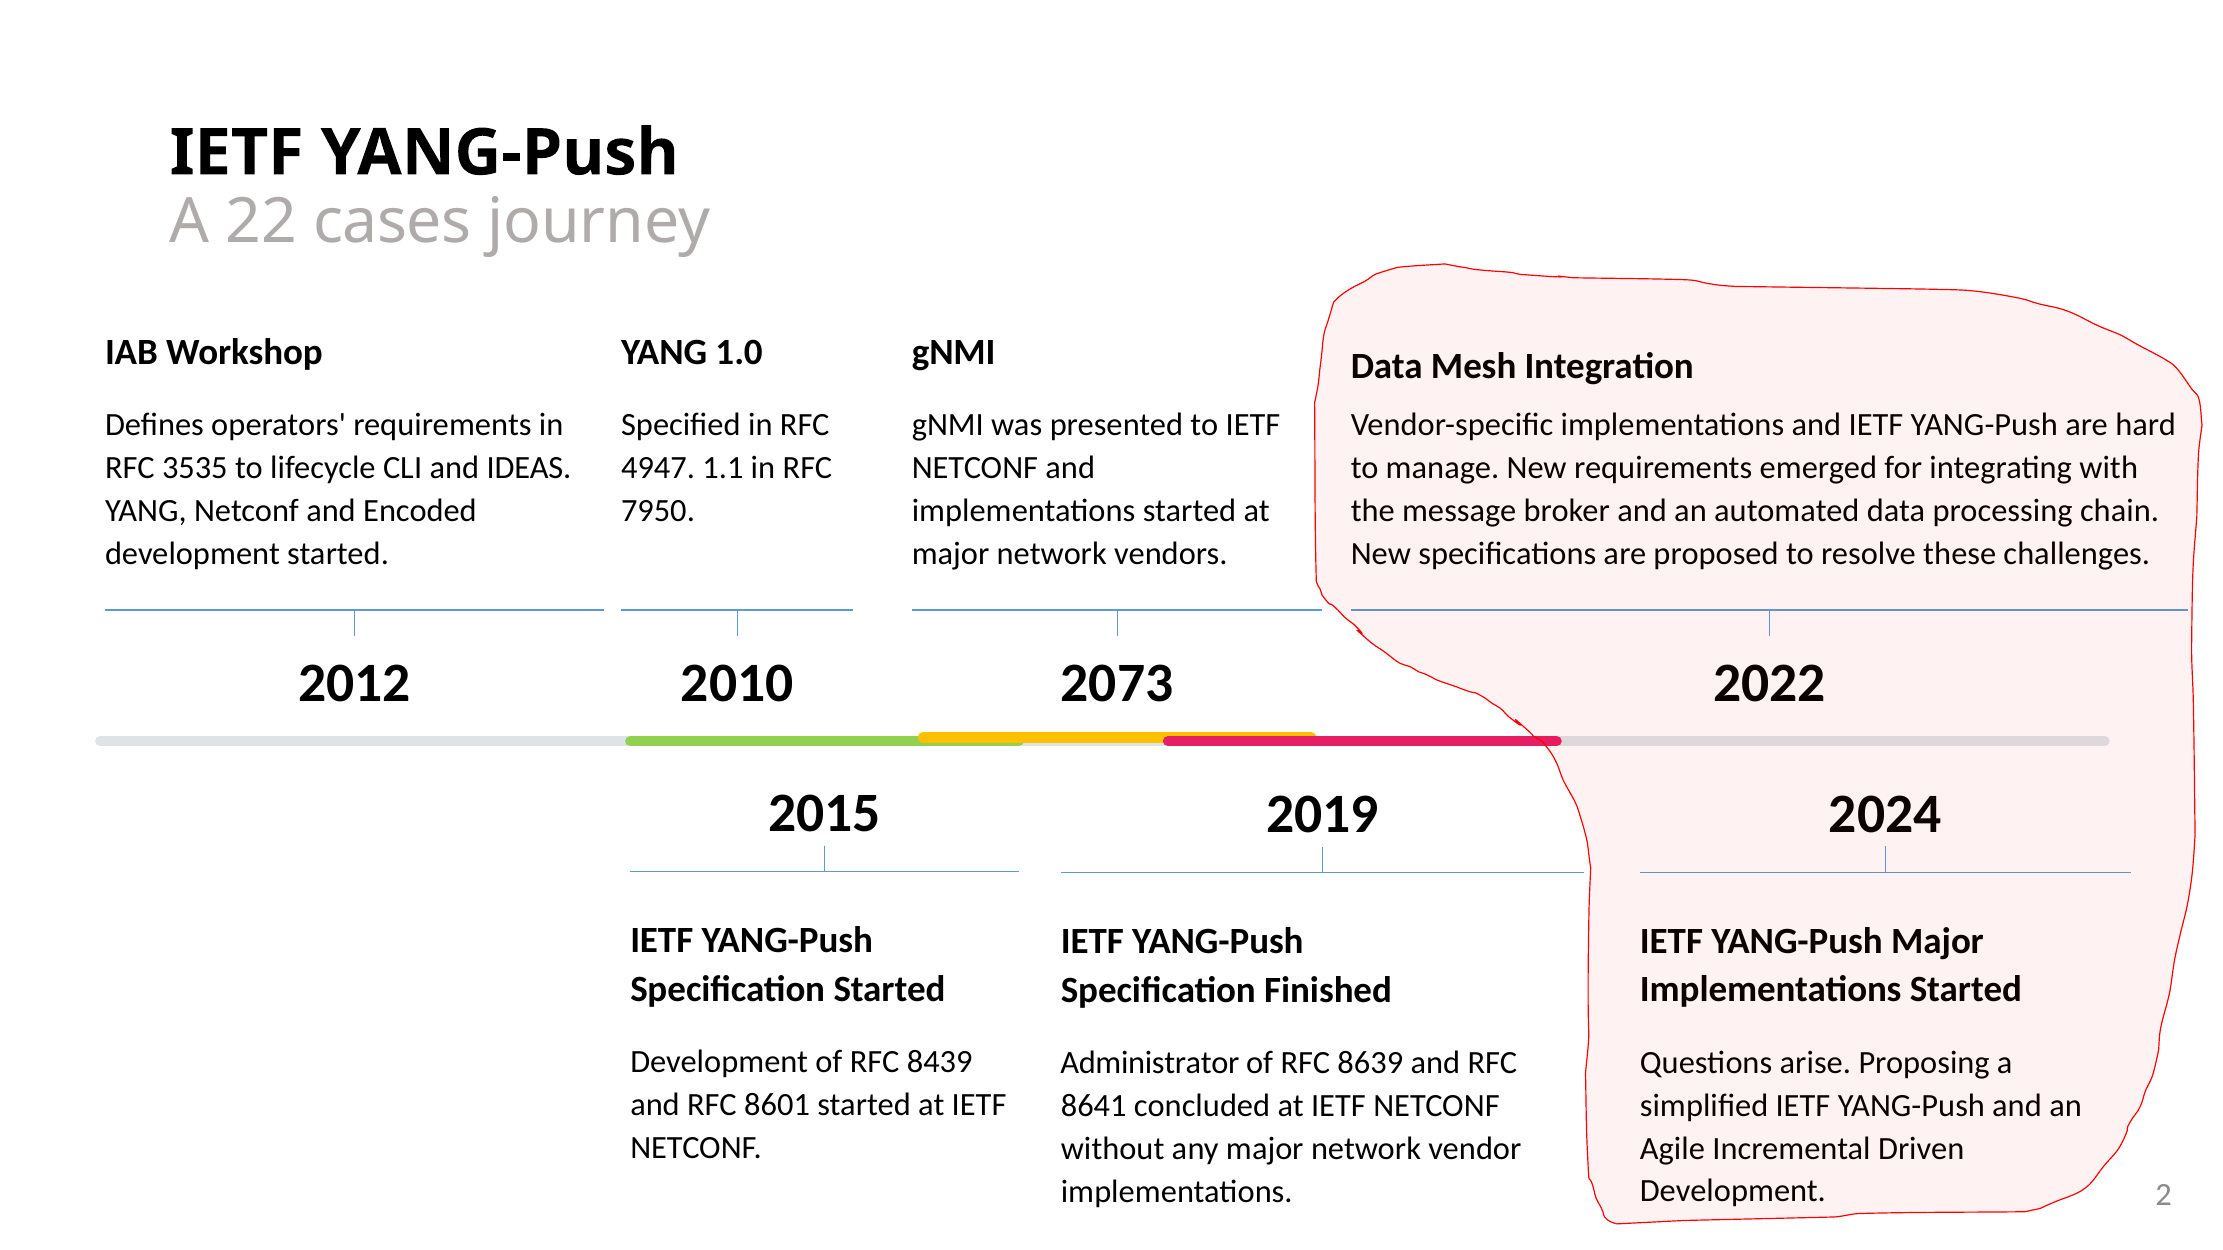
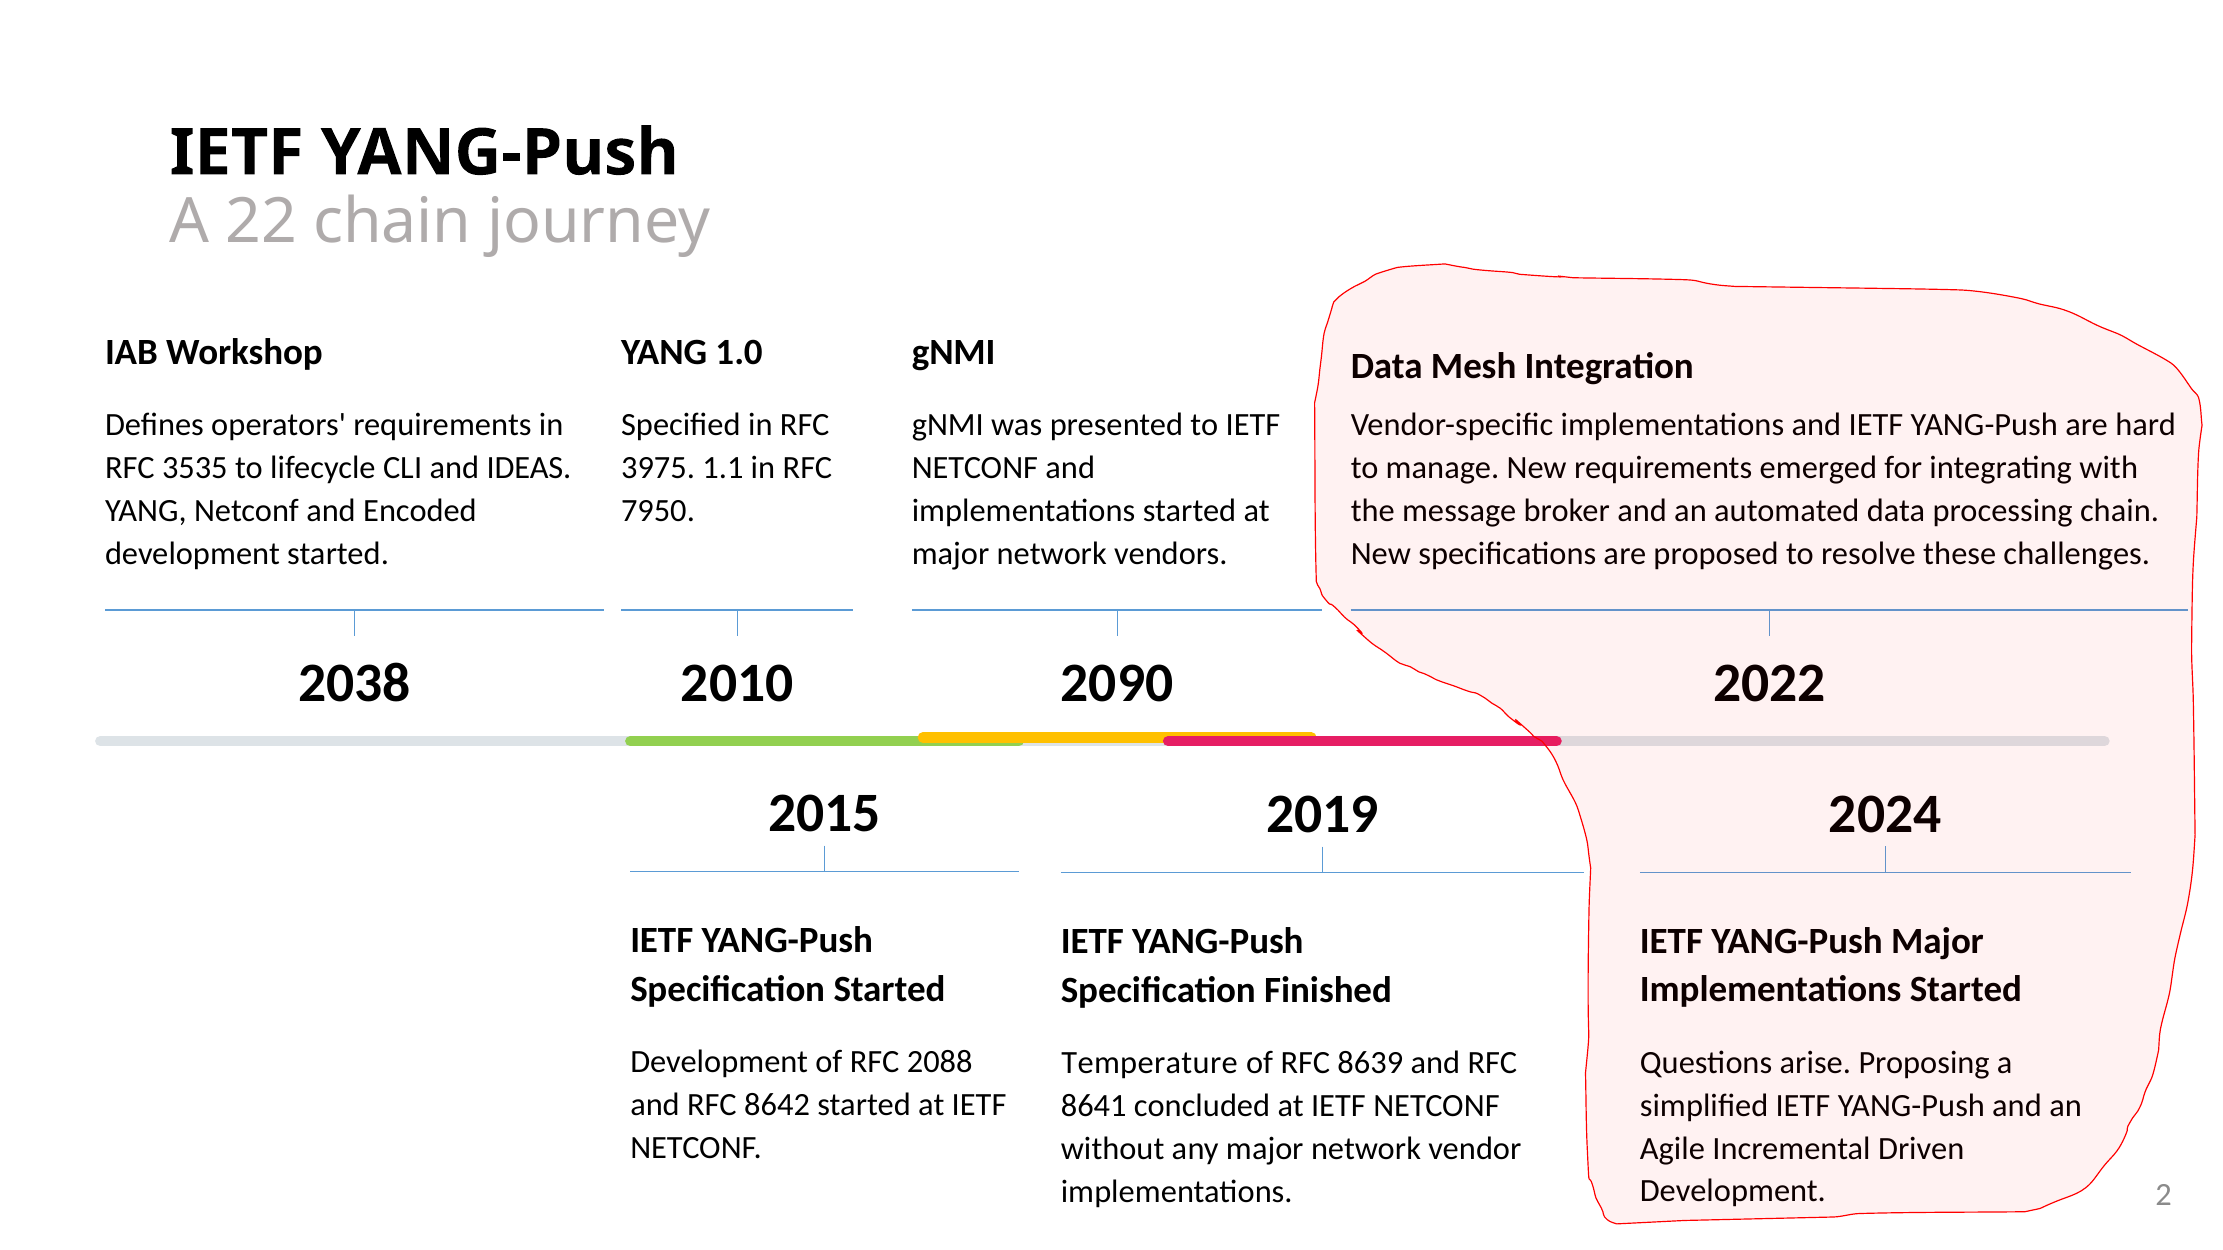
22 cases: cases -> chain
4947: 4947 -> 3975
2012: 2012 -> 2038
2073: 2073 -> 2090
8439: 8439 -> 2088
Administrator: Administrator -> Temperature
8601: 8601 -> 8642
